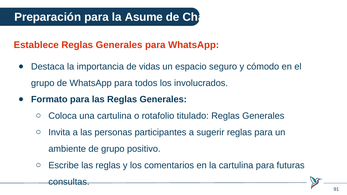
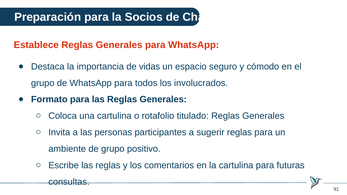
Asume: Asume -> Socios
